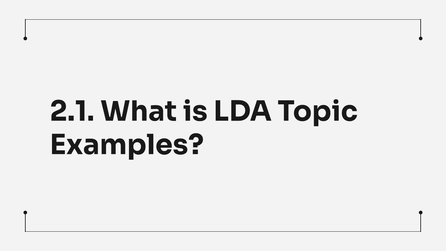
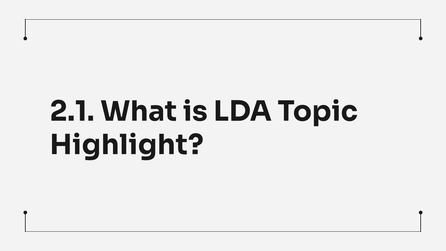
Examples: Examples -> Highlight
